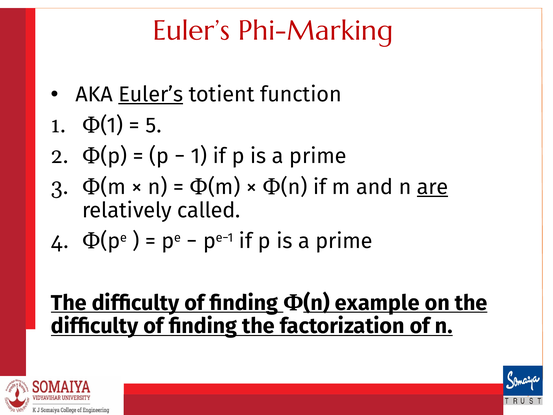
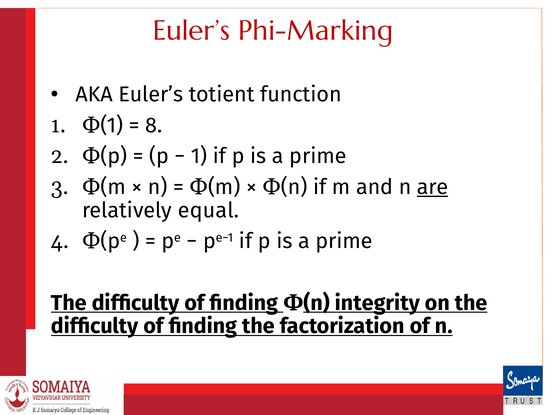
Euler’s at (151, 94) underline: present -> none
5: 5 -> 8
called: called -> equal
example: example -> integrity
